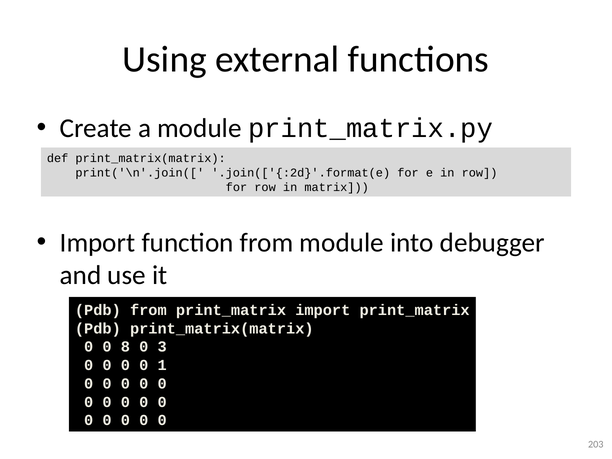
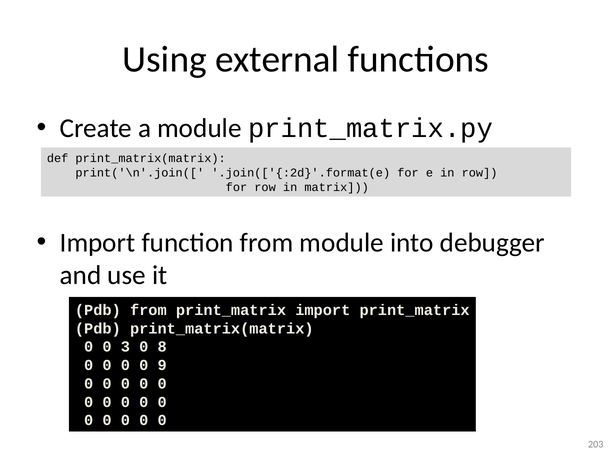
8: 8 -> 3
3: 3 -> 8
1: 1 -> 9
